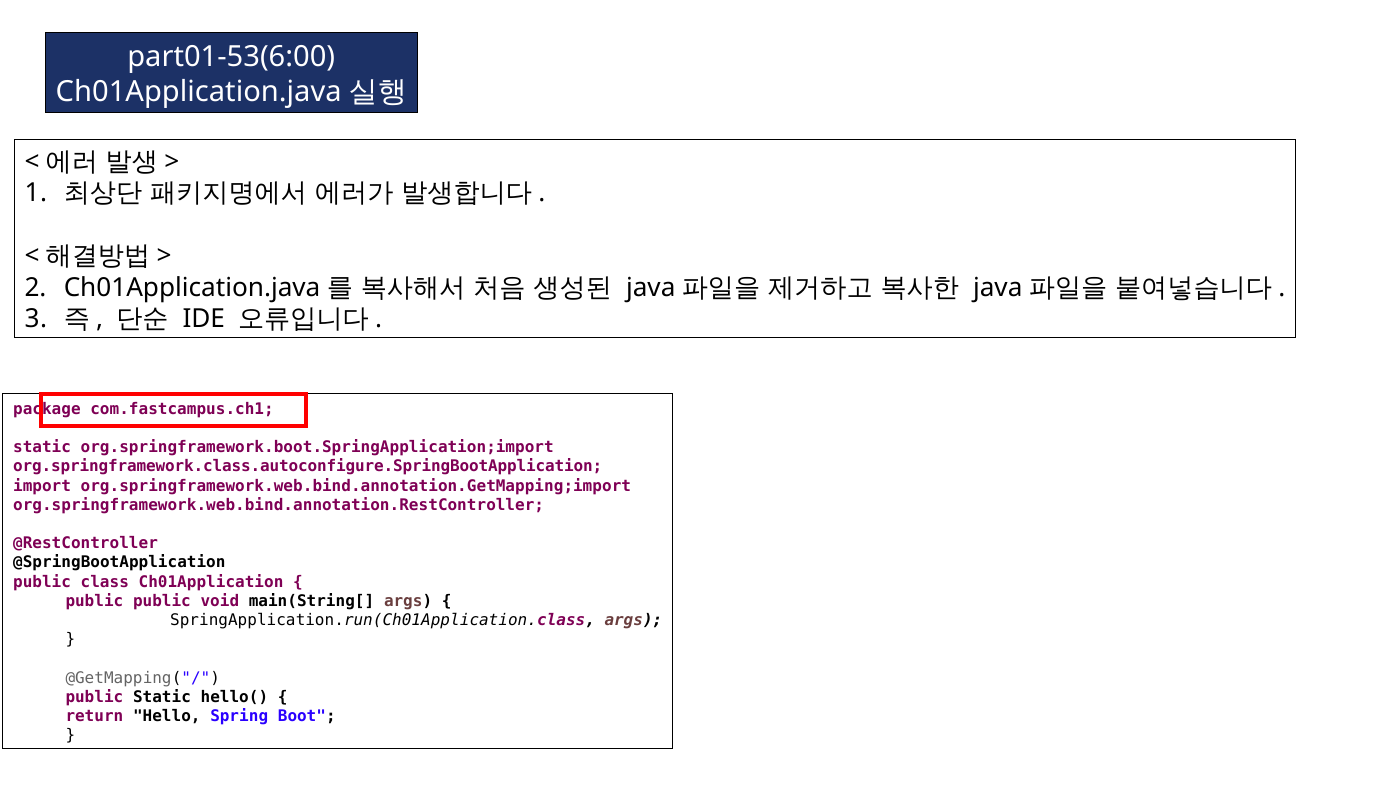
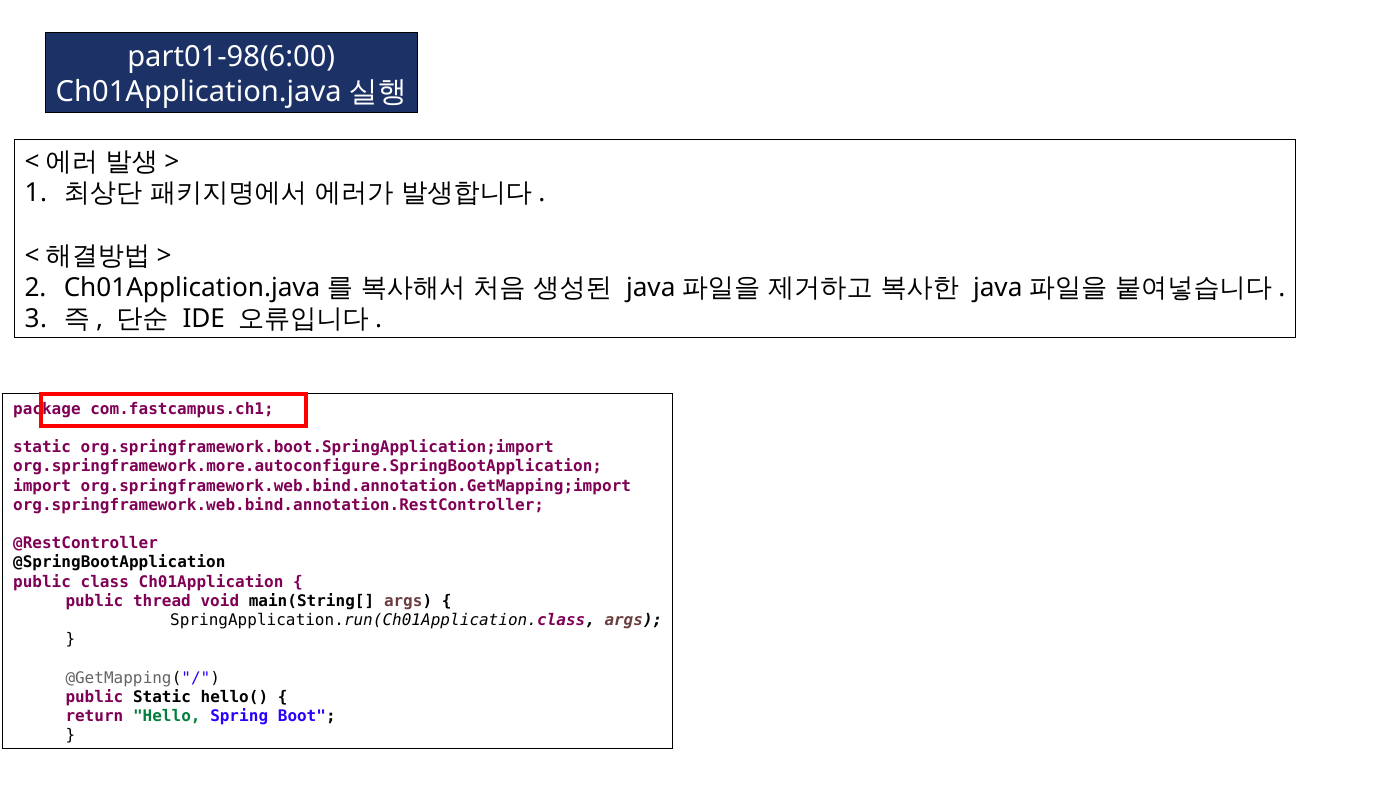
part01-53(6:00: part01-53(6:00 -> part01-98(6:00
org.springframework.class.autoconfigure.SpringBootApplication: org.springframework.class.autoconfigure.SpringBootApplication -> org.springframework.more.autoconfigure.SpringBootApplication
public public: public -> thread
Hello colour: black -> green
